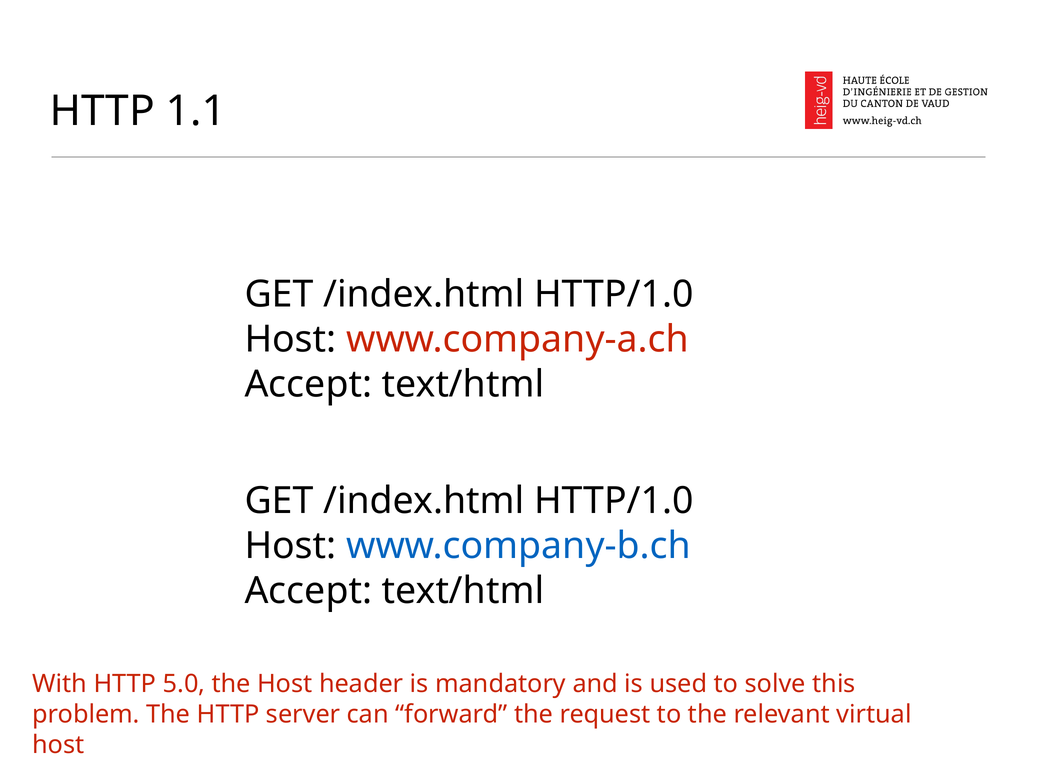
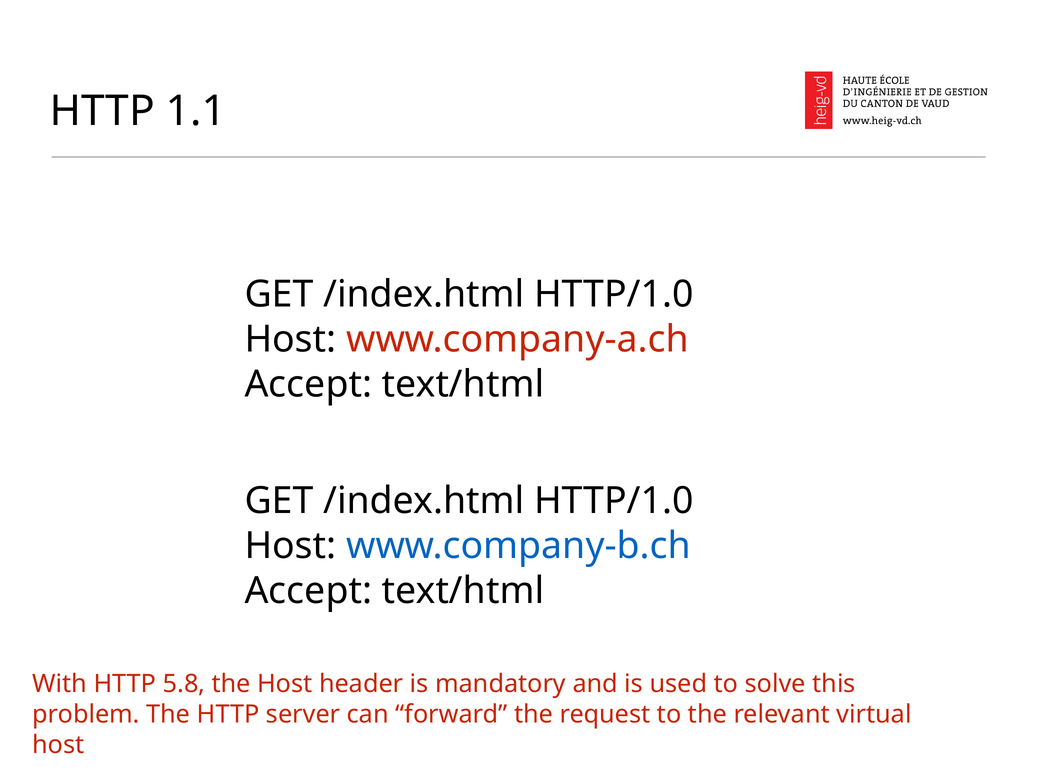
5.0: 5.0 -> 5.8
